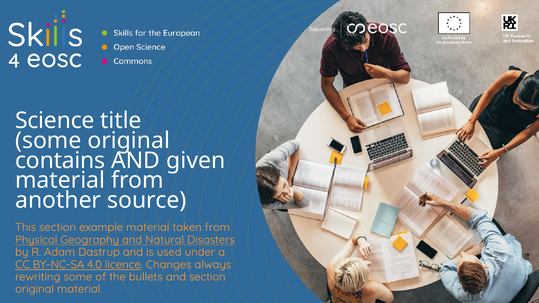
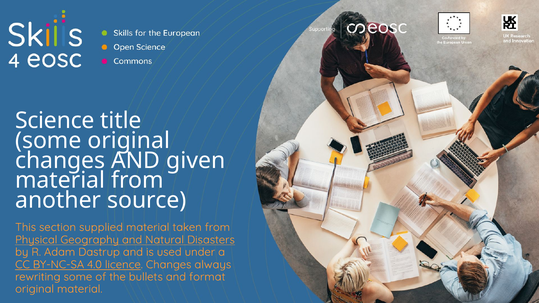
contains at (60, 161): contains -> changes
example: example -> supplied
and section: section -> format
